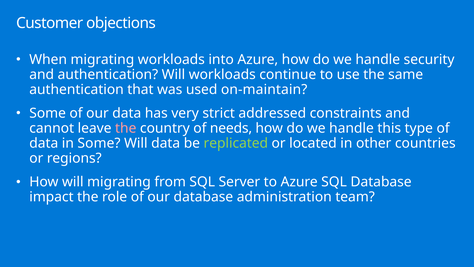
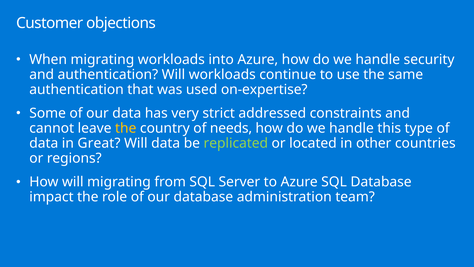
on-maintain: on-maintain -> on-expertise
the at (126, 128) colour: pink -> yellow
in Some: Some -> Great
